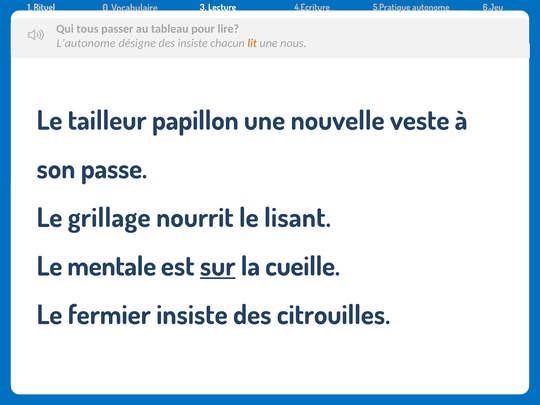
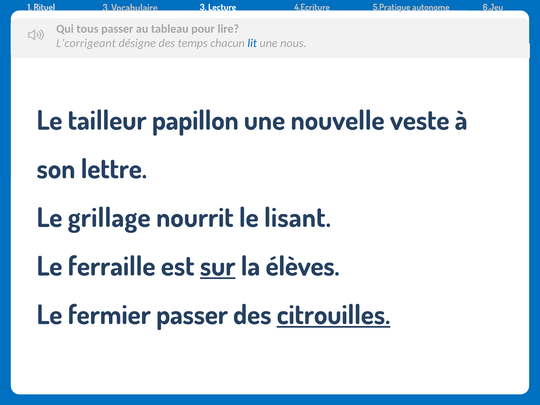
Rituel 0: 0 -> 3
L’autonome: L’autonome -> L’corrigeant
des insiste: insiste -> temps
lit colour: orange -> blue
passe: passe -> lettre
mentale: mentale -> ferraille
cueille: cueille -> élèves
fermier insiste: insiste -> passer
citrouilles underline: none -> present
